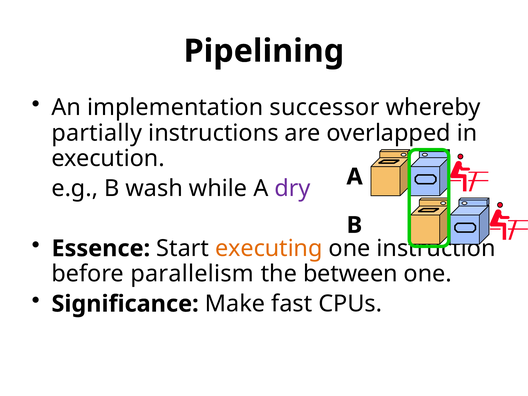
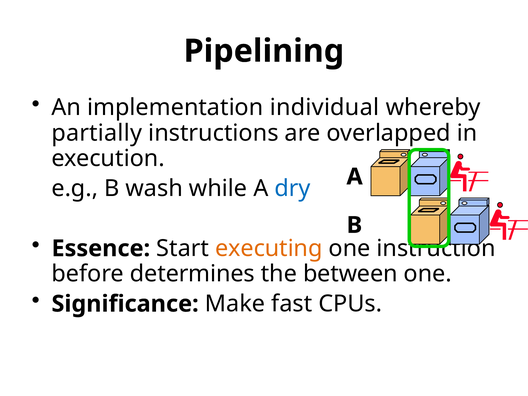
successor: successor -> individual
dry colour: purple -> blue
parallelism: parallelism -> determines
